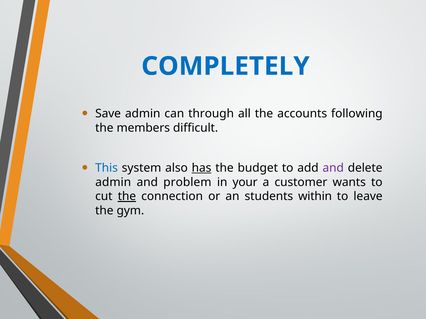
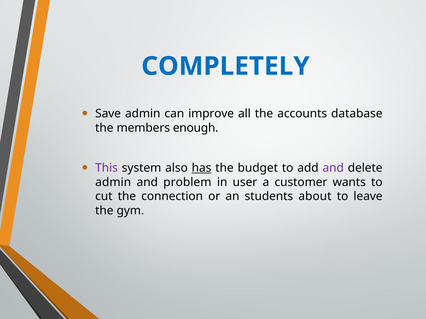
through: through -> improve
following: following -> database
difficult: difficult -> enough
This colour: blue -> purple
your: your -> user
the at (127, 197) underline: present -> none
within: within -> about
